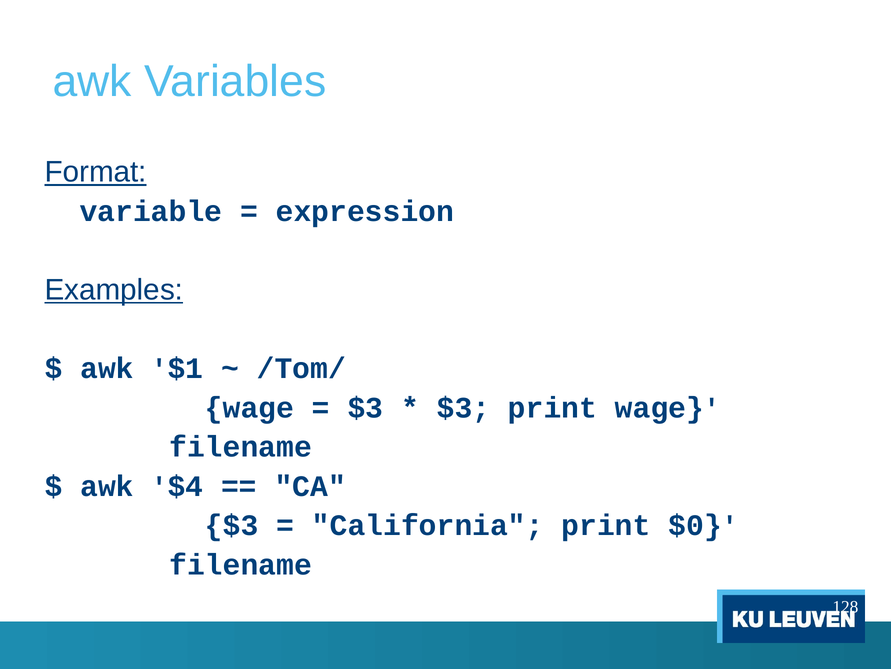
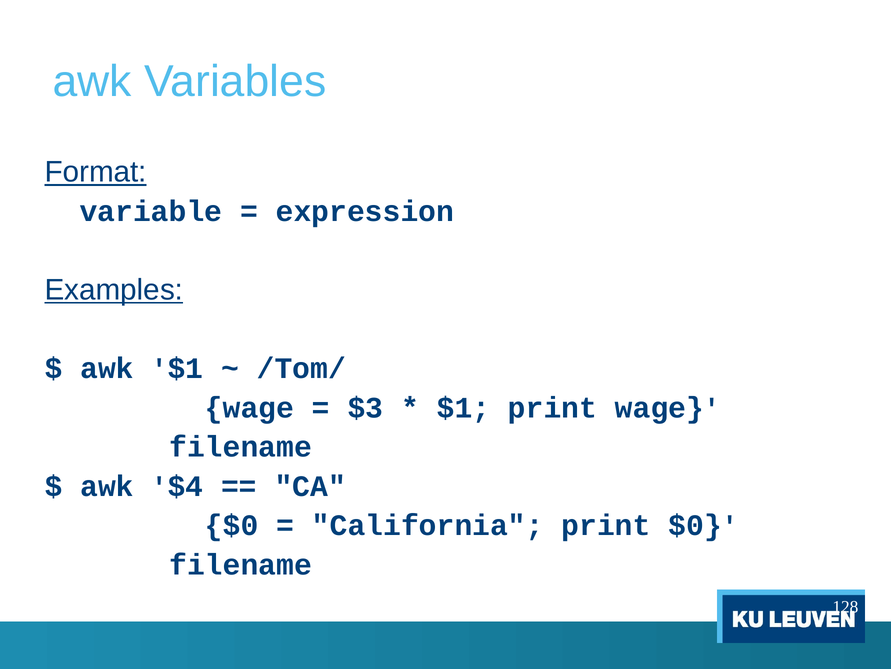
$3 at (463, 407): $3 -> $1
$3 at (232, 525): $3 -> $0
